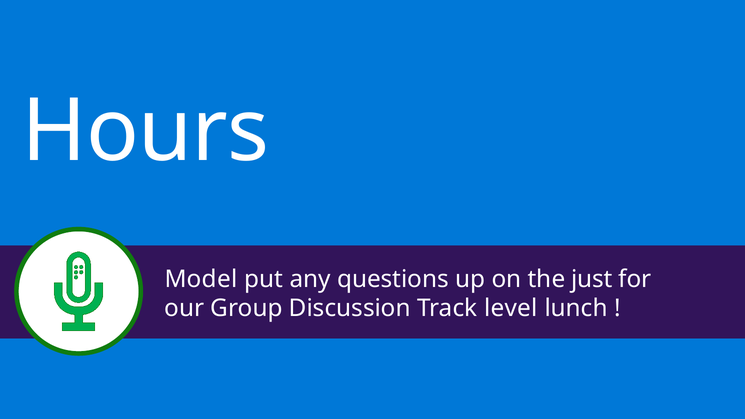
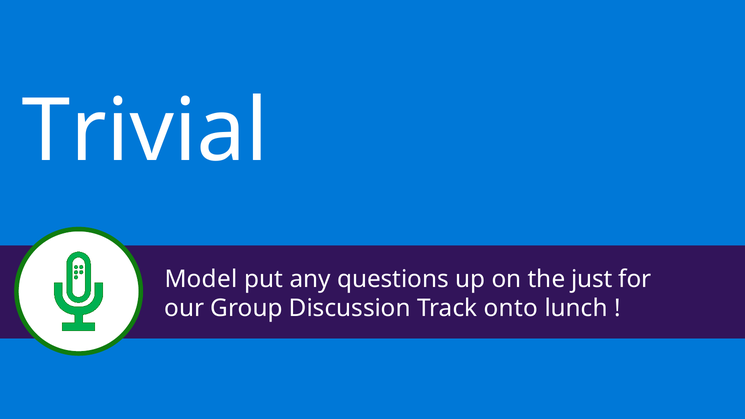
Hours: Hours -> Trivial
level: level -> onto
